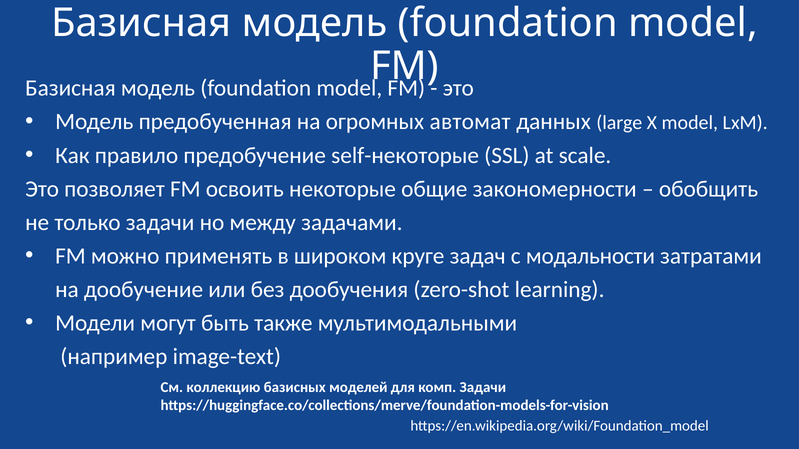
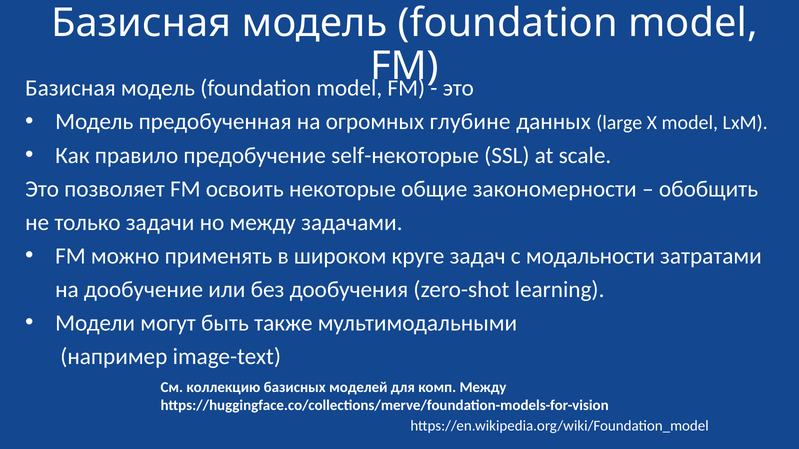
автомат: автомат -> глубине
комп Задачи: Задачи -> Между
